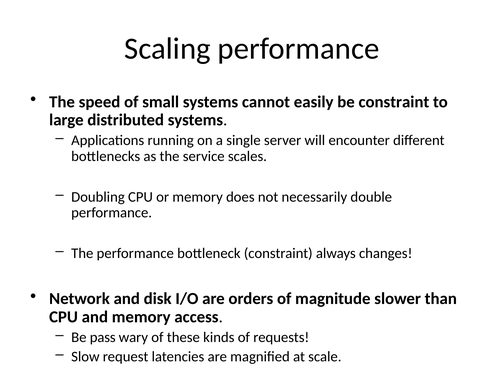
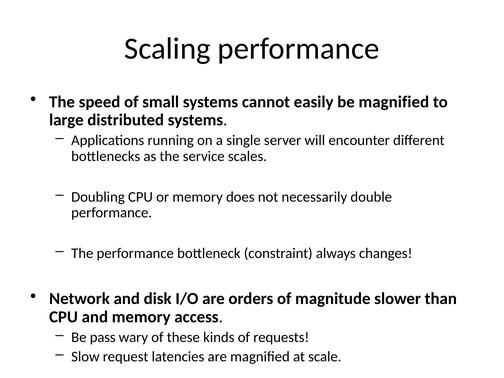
be constraint: constraint -> magnified
